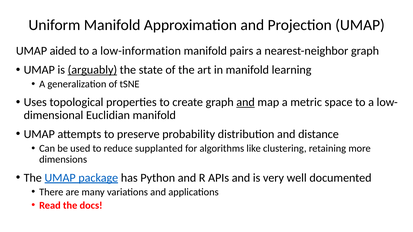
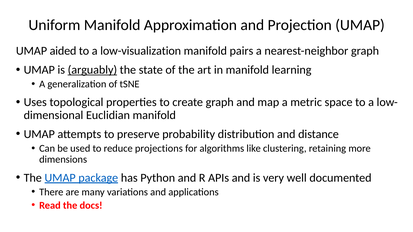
low-information: low-information -> low-visualization
and at (246, 102) underline: present -> none
supplanted: supplanted -> projections
